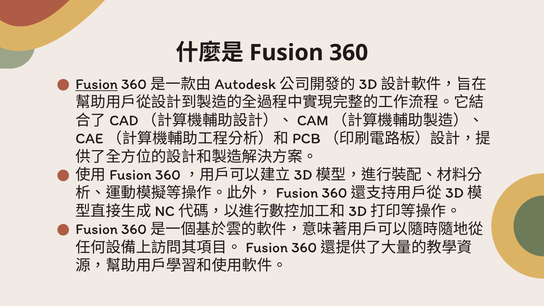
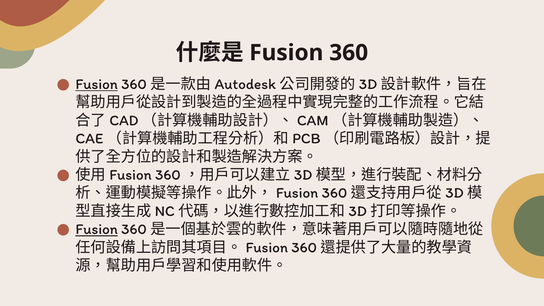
Fusion at (97, 229) underline: none -> present
